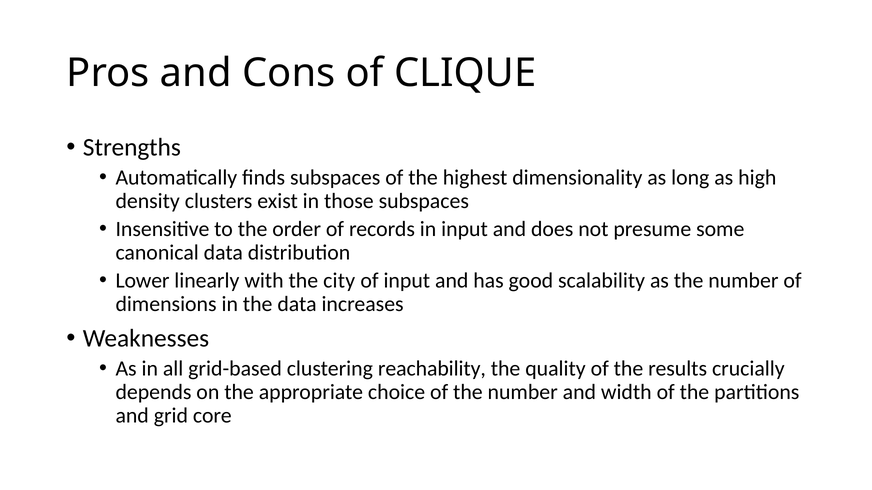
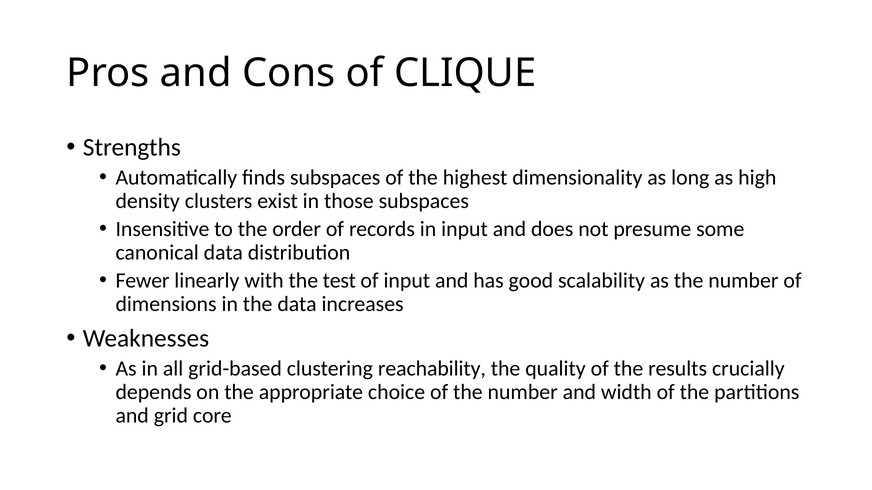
Lower: Lower -> Fewer
city: city -> test
